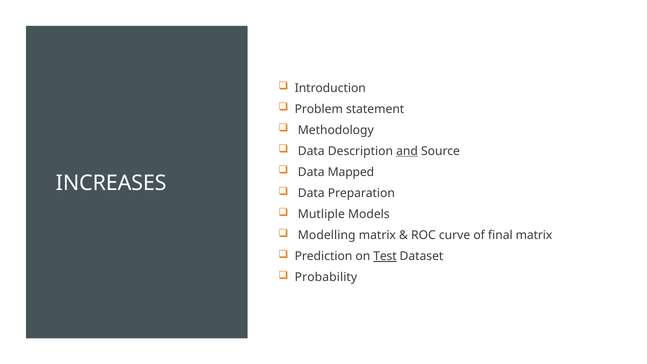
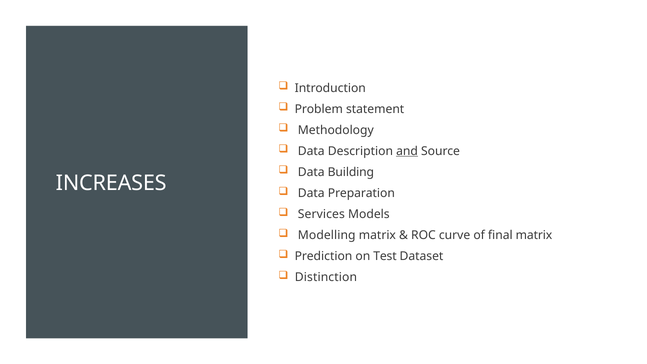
Mapped: Mapped -> Building
Mutliple: Mutliple -> Services
Test underline: present -> none
Probability: Probability -> Distinction
